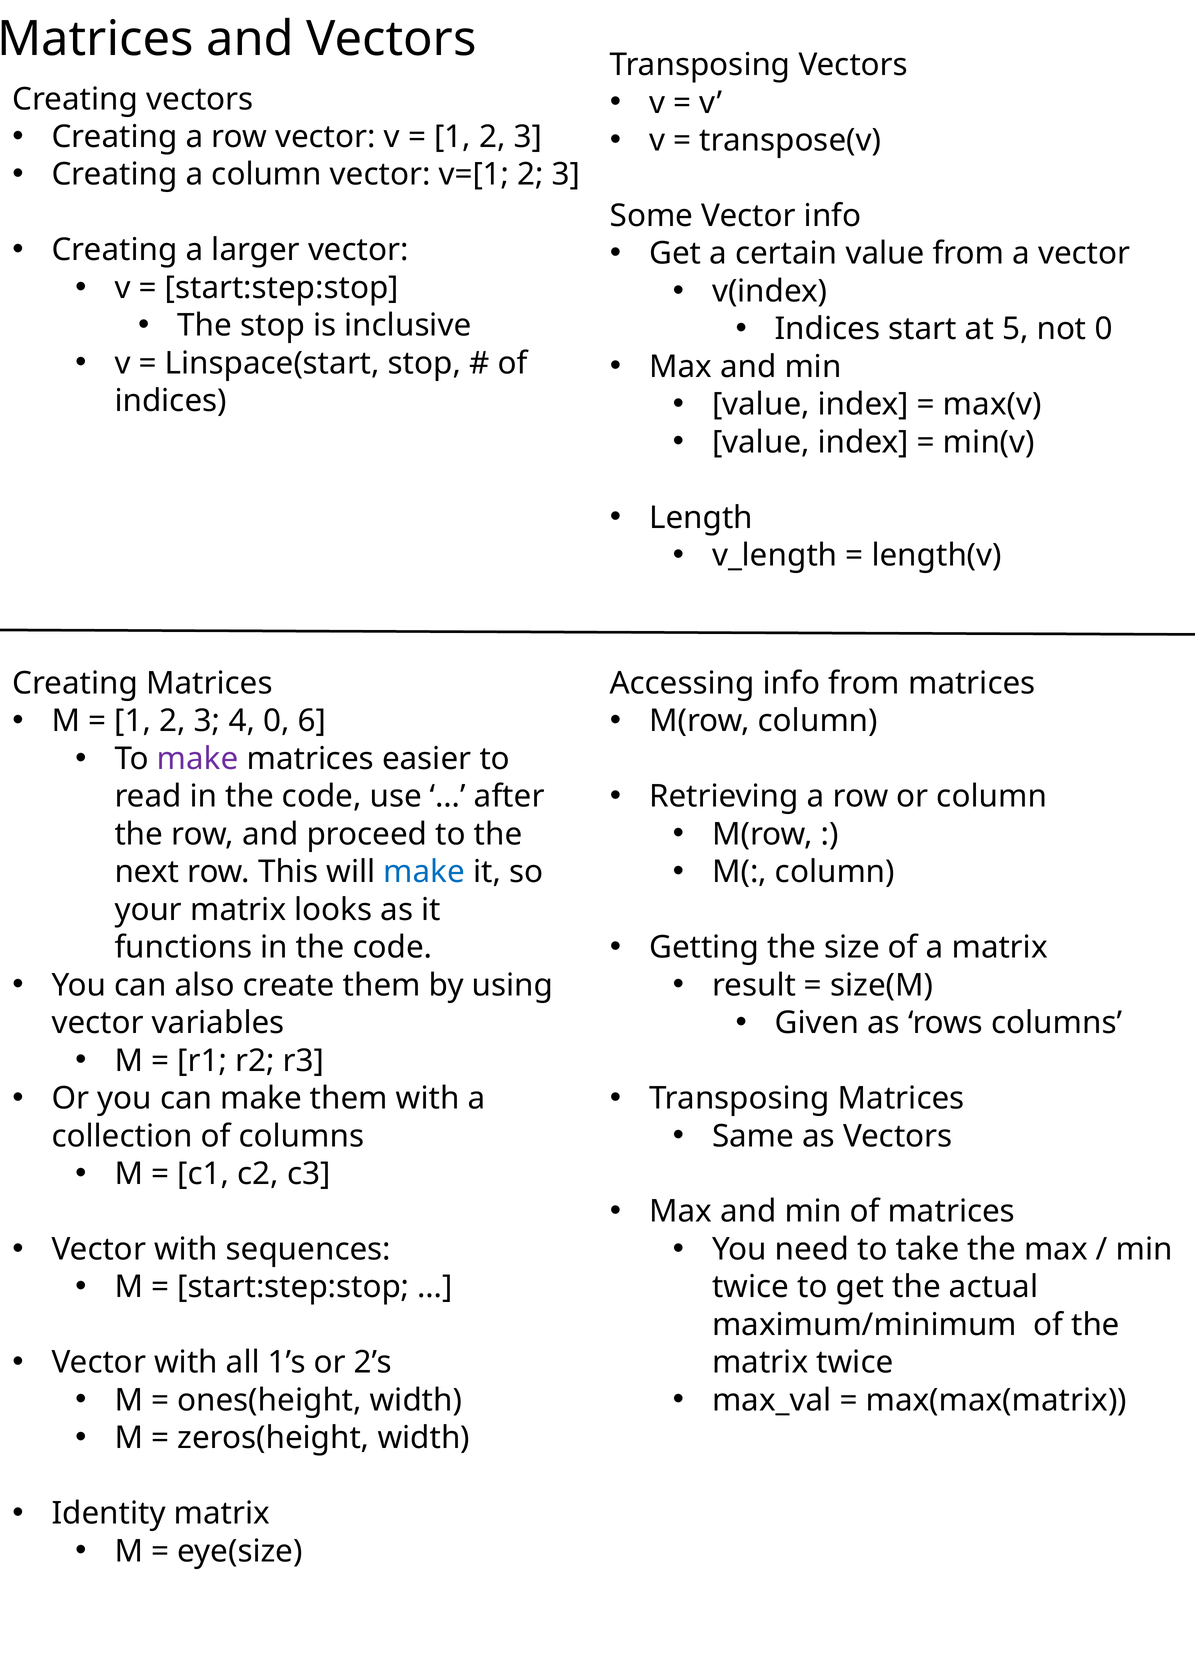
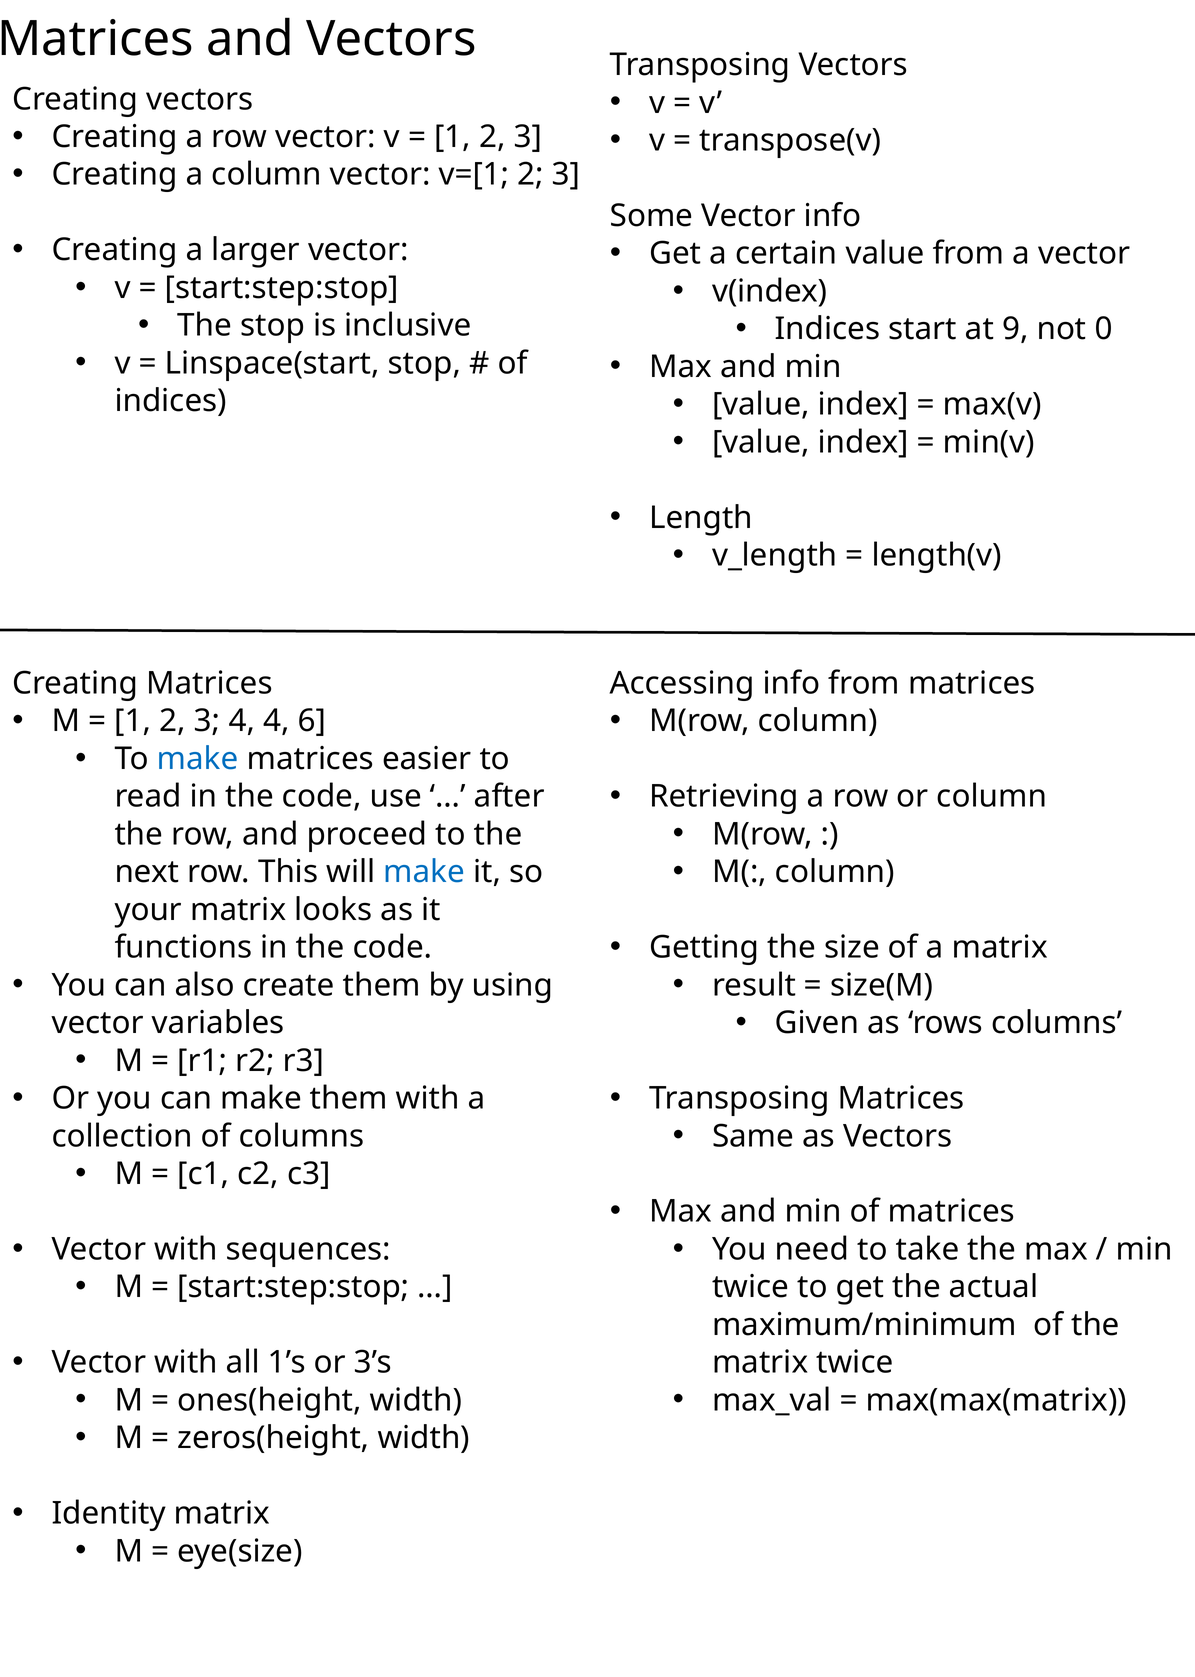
5: 5 -> 9
4 0: 0 -> 4
make at (198, 759) colour: purple -> blue
2’s: 2’s -> 3’s
